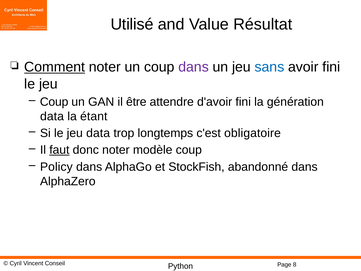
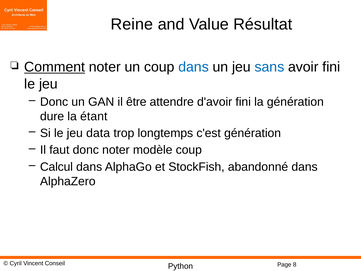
Utilisé: Utilisé -> Reine
dans at (194, 67) colour: purple -> blue
Coup at (54, 102): Coup -> Donc
data at (52, 116): data -> dure
c'est obligatoire: obligatoire -> génération
faut underline: present -> none
Policy: Policy -> Calcul
